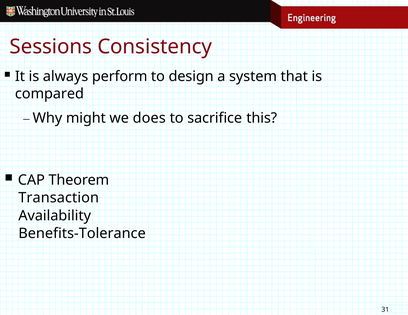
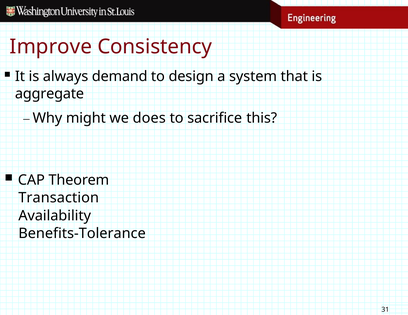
Sessions: Sessions -> Improve
perform: perform -> demand
compared: compared -> aggregate
